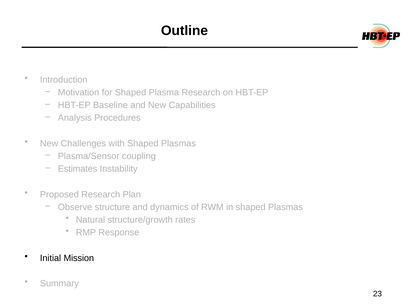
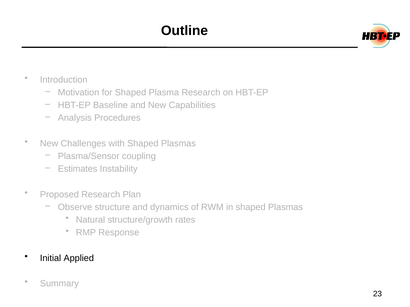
Mission: Mission -> Applied
